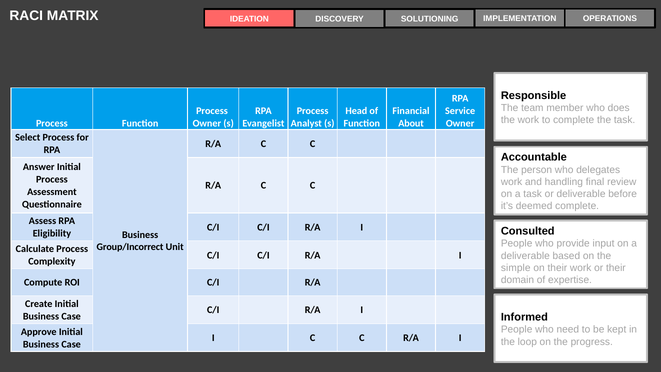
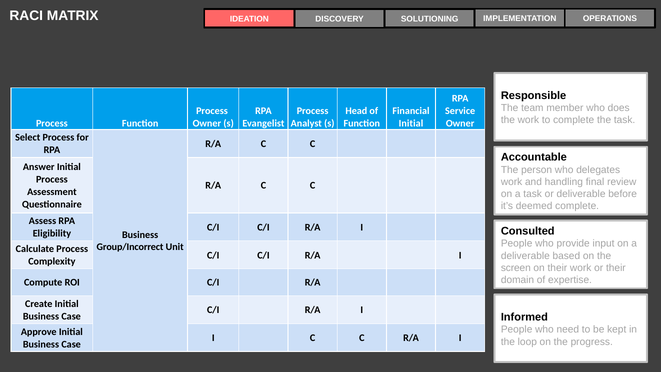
About at (411, 123): About -> Initial
simple: simple -> screen
